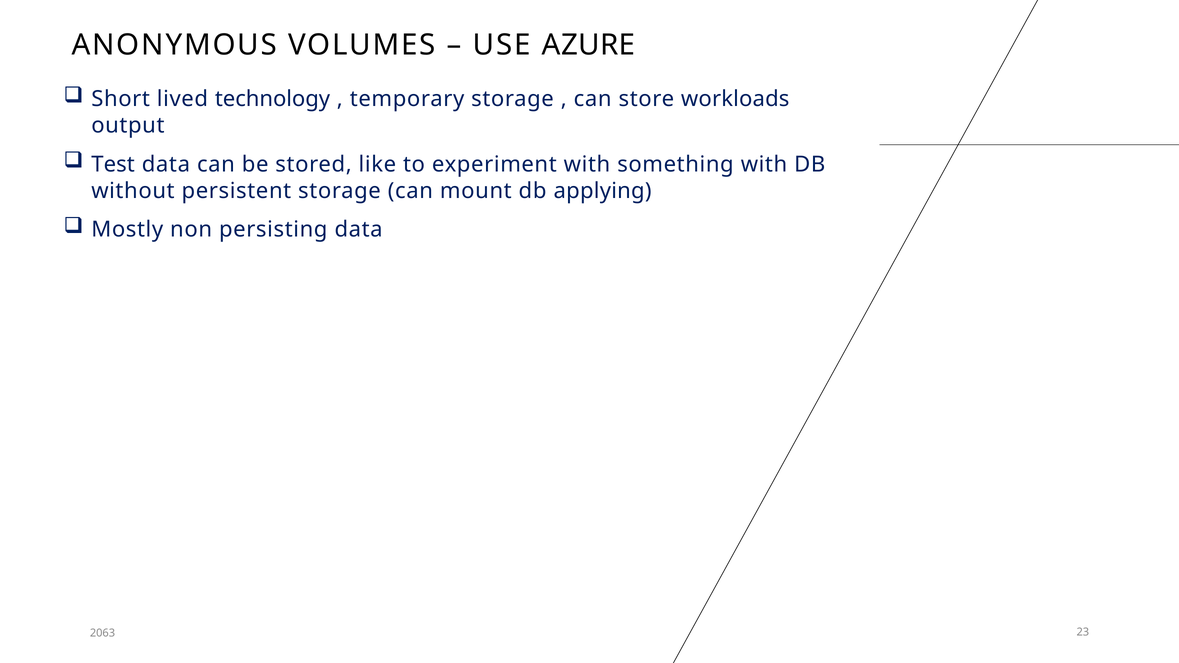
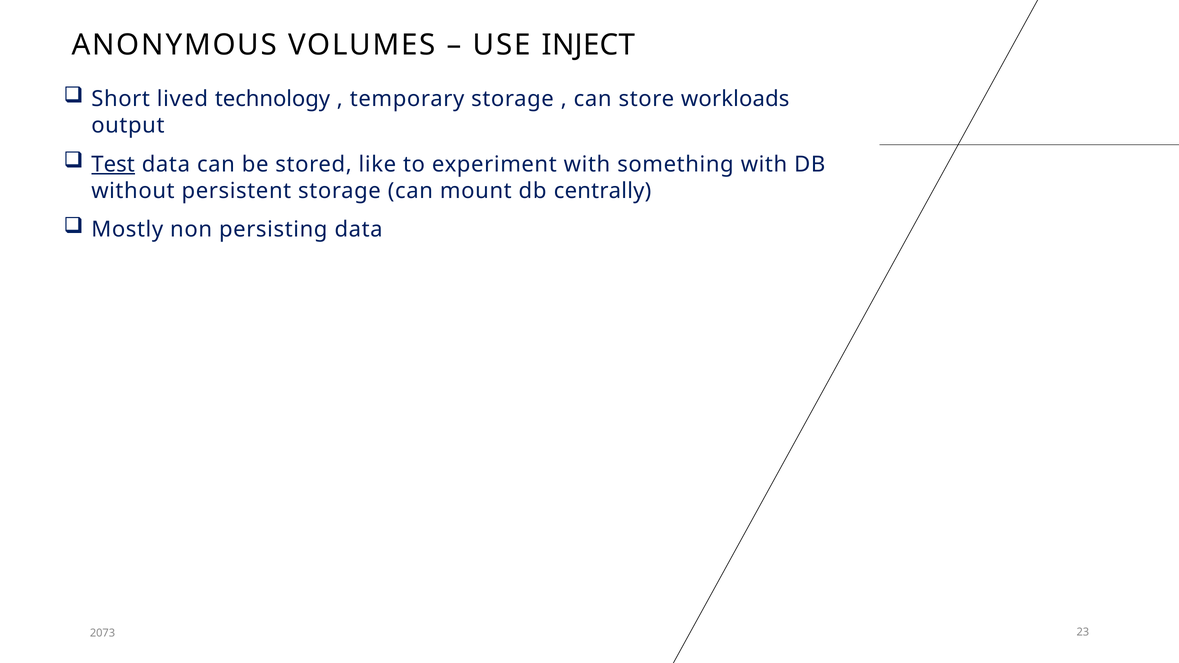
AZURE: AZURE -> INJECT
Test underline: none -> present
applying: applying -> centrally
2063: 2063 -> 2073
